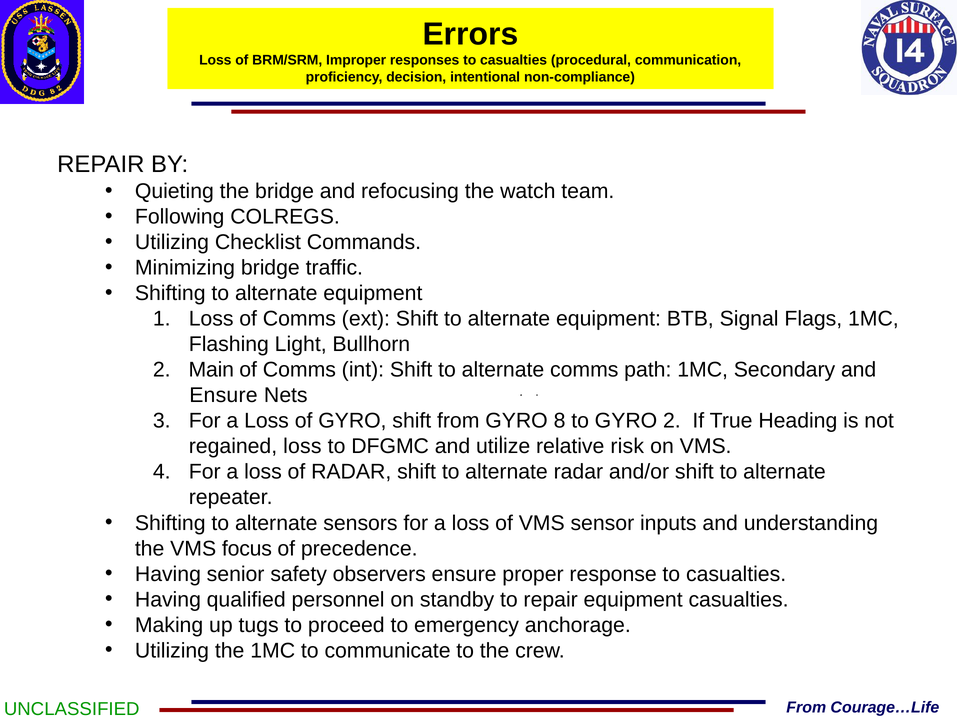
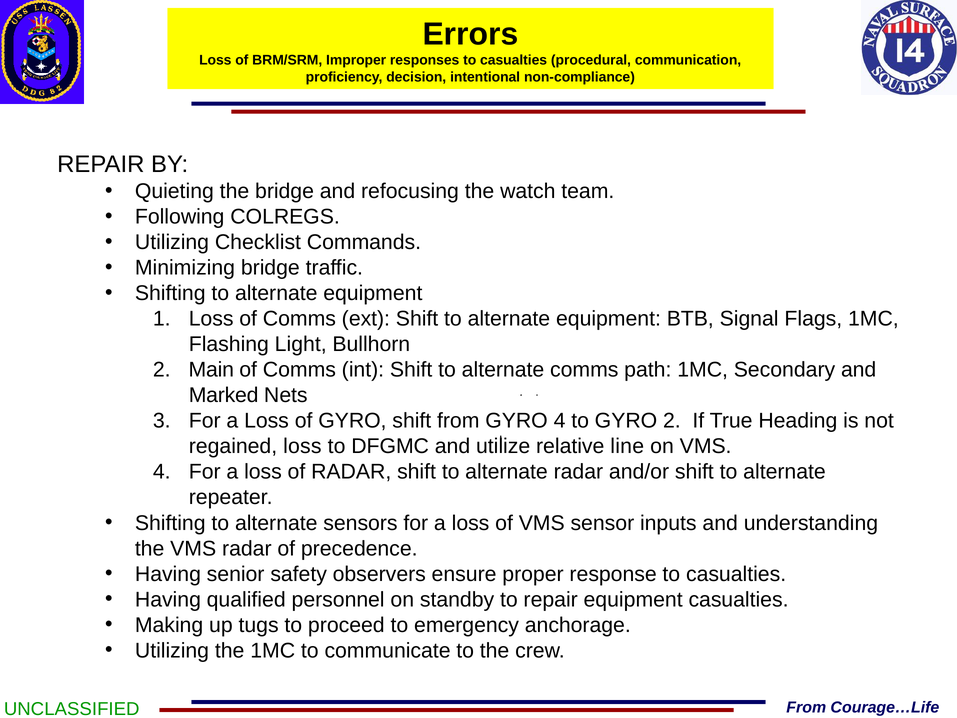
Ensure at (223, 395): Ensure -> Marked
GYRO 8: 8 -> 4
risk: risk -> line
VMS focus: focus -> radar
